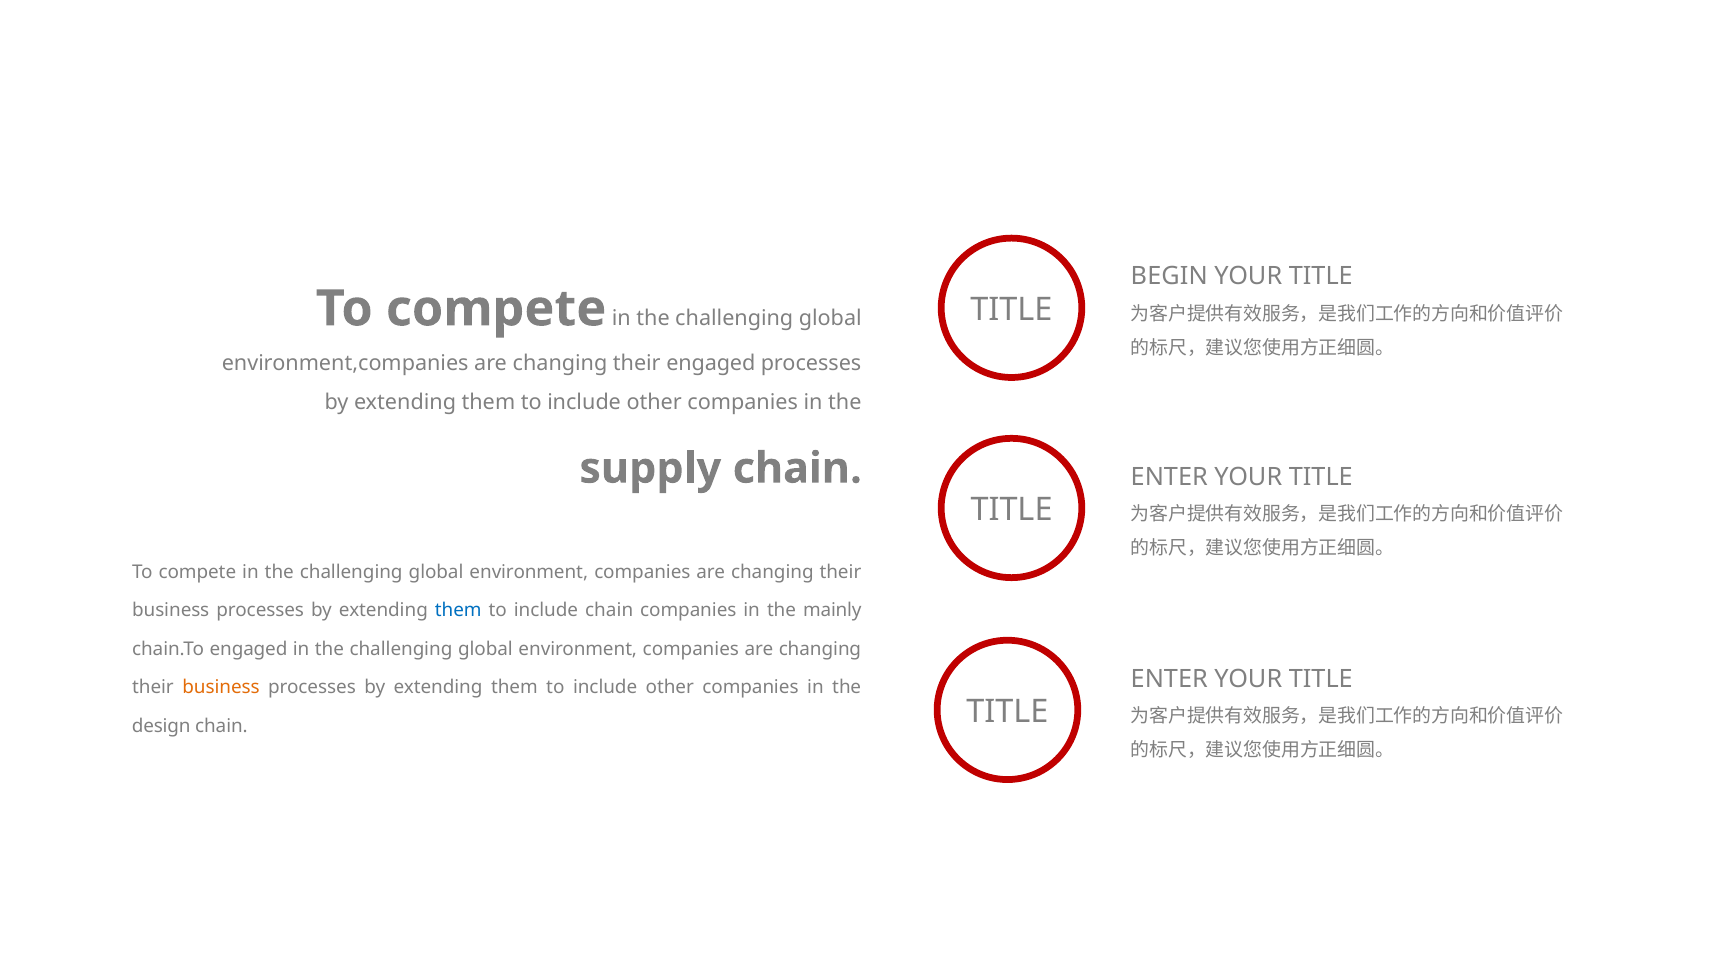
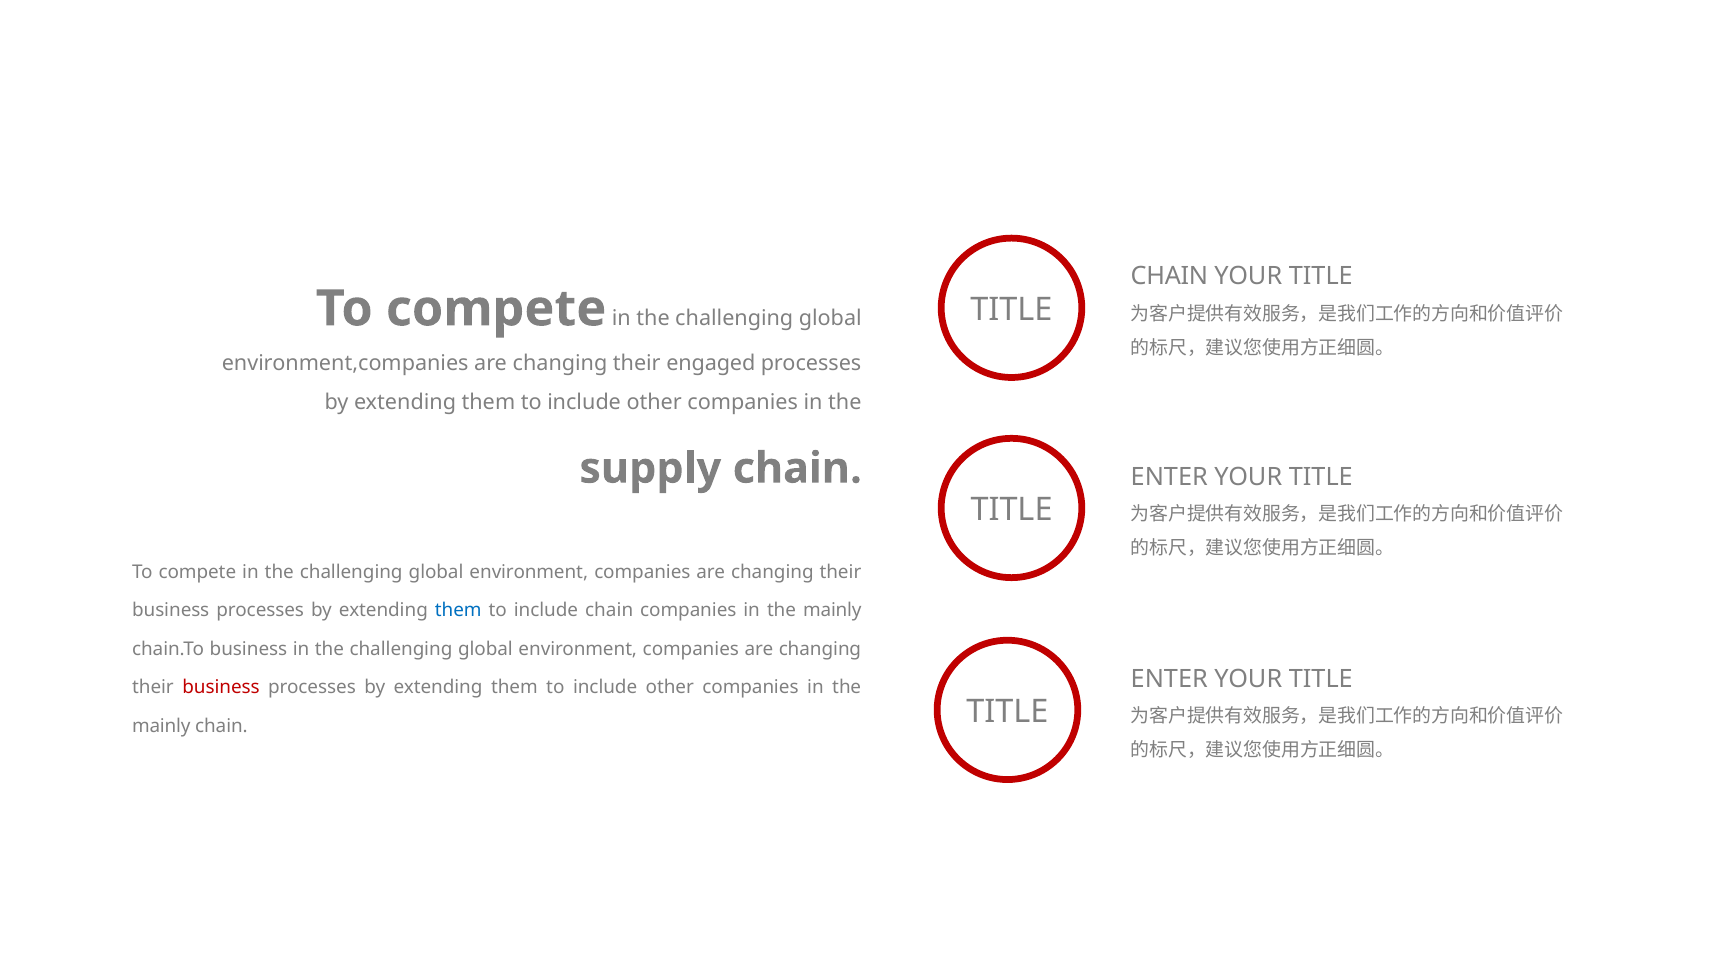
BEGIN at (1169, 277): BEGIN -> CHAIN
chain.To engaged: engaged -> business
business at (221, 687) colour: orange -> red
design at (161, 726): design -> mainly
